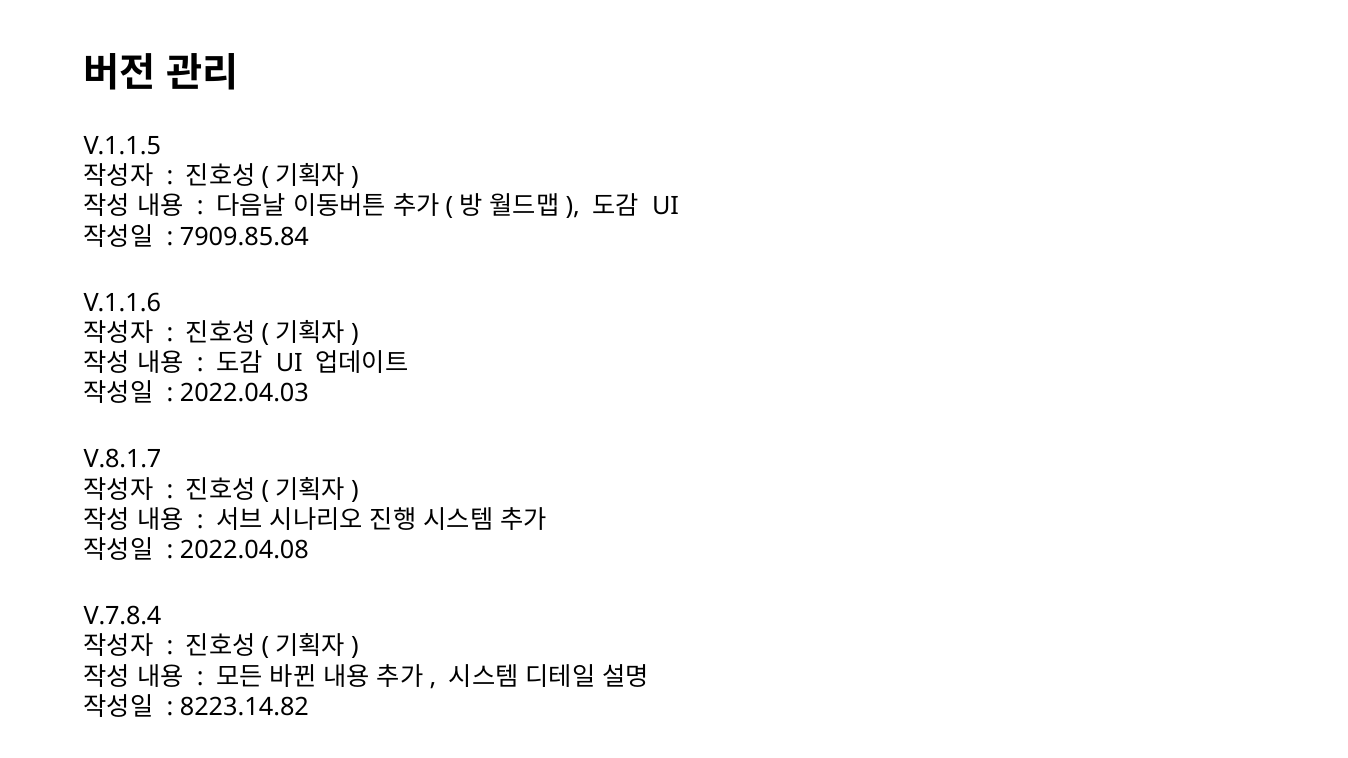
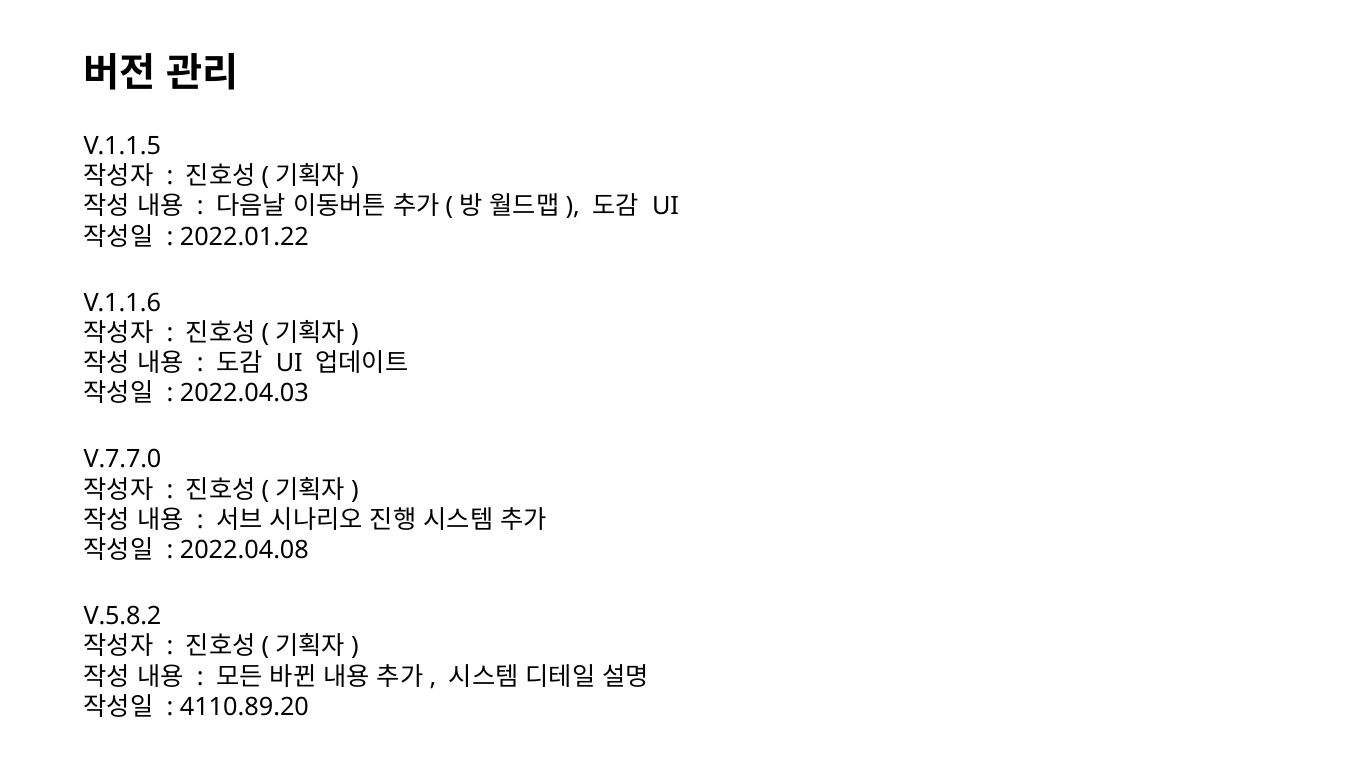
7909.85.84: 7909.85.84 -> 2022.01.22
V.8.1.7: V.8.1.7 -> V.7.7.0
V.7.8.4: V.7.8.4 -> V.5.8.2
8223.14.82: 8223.14.82 -> 4110.89.20
